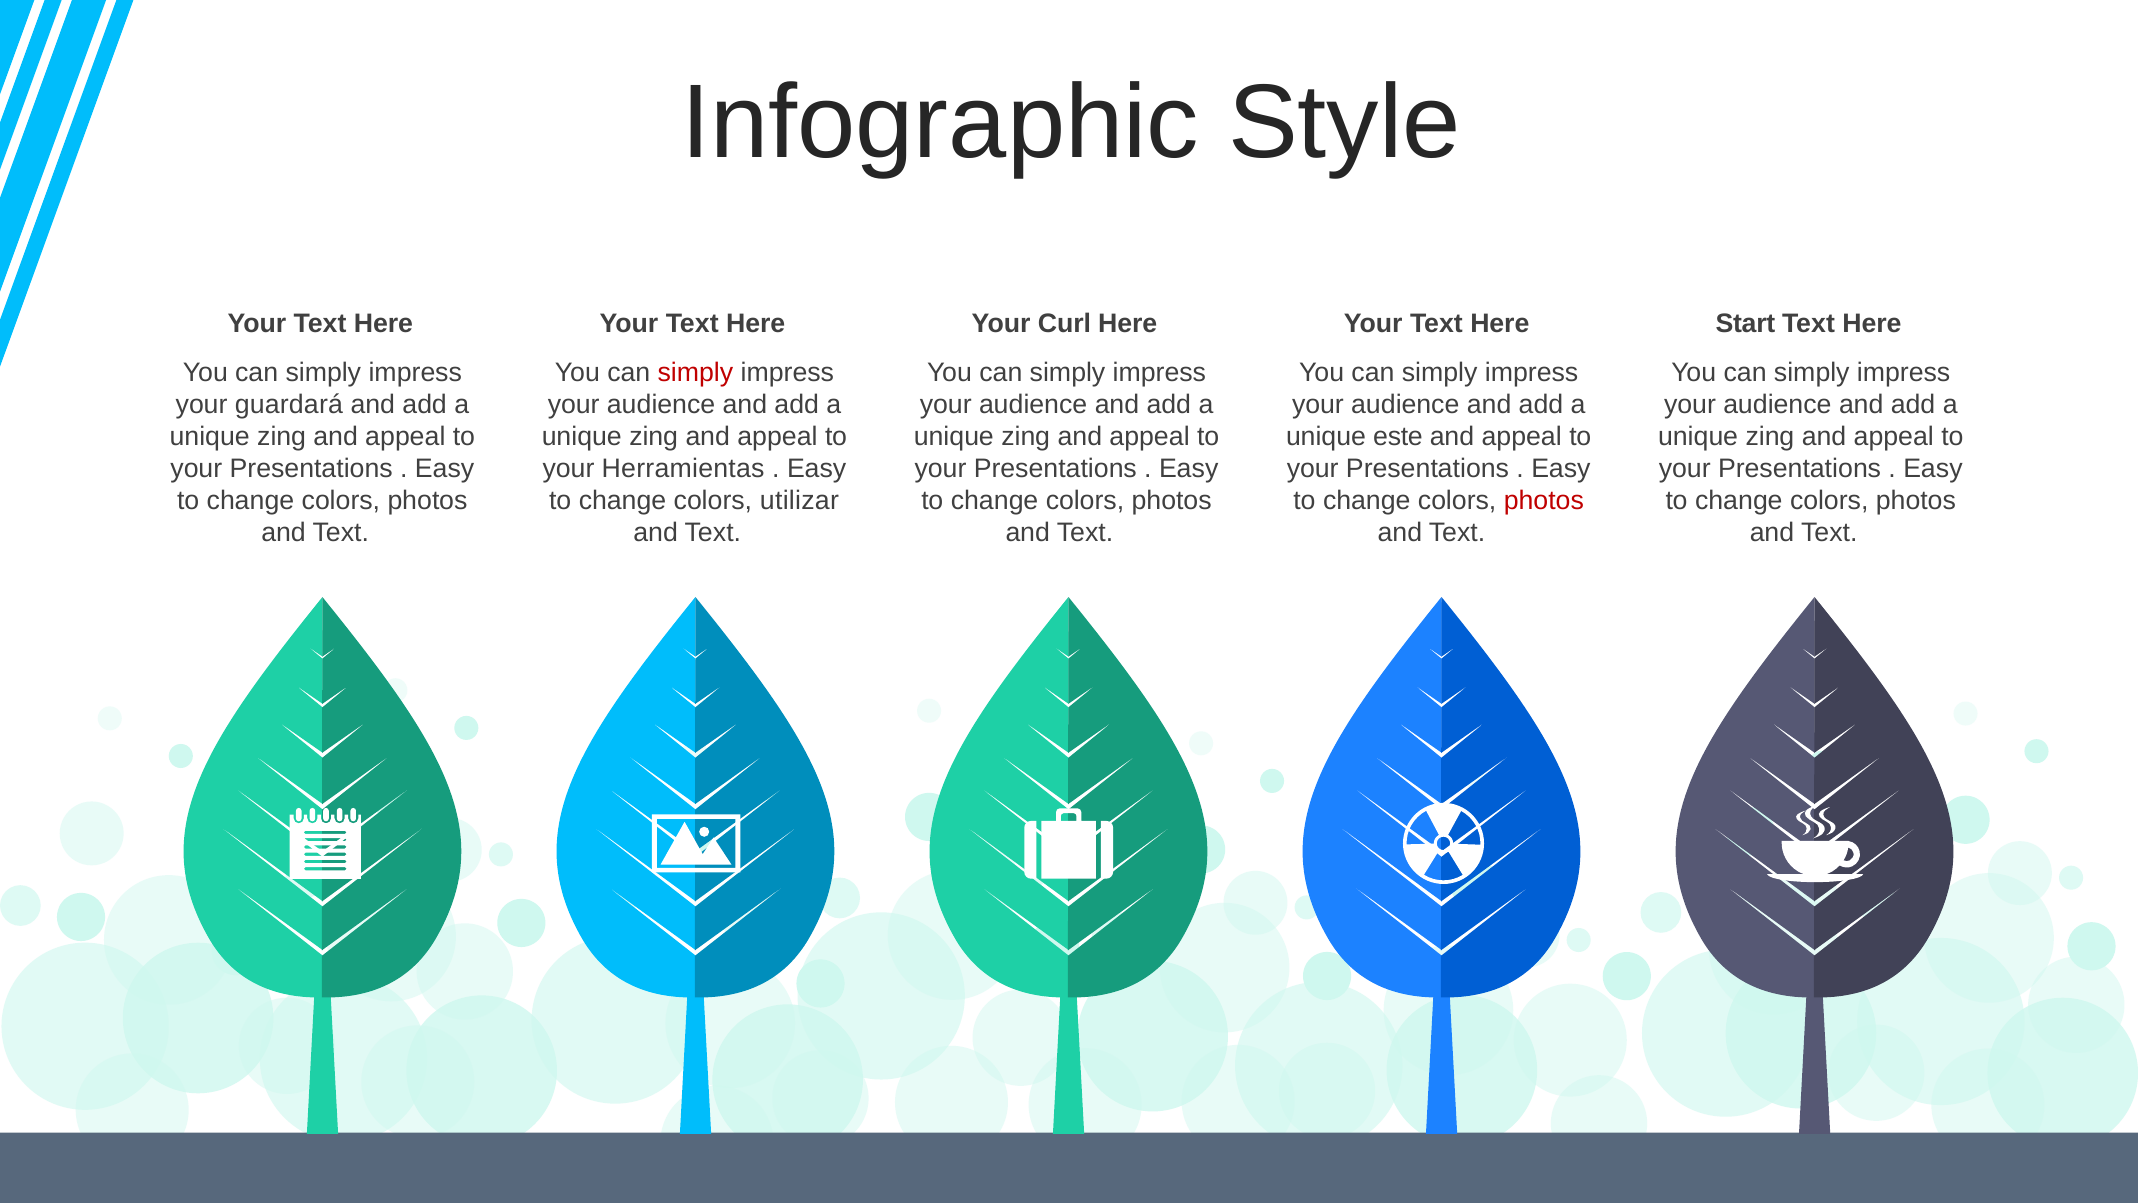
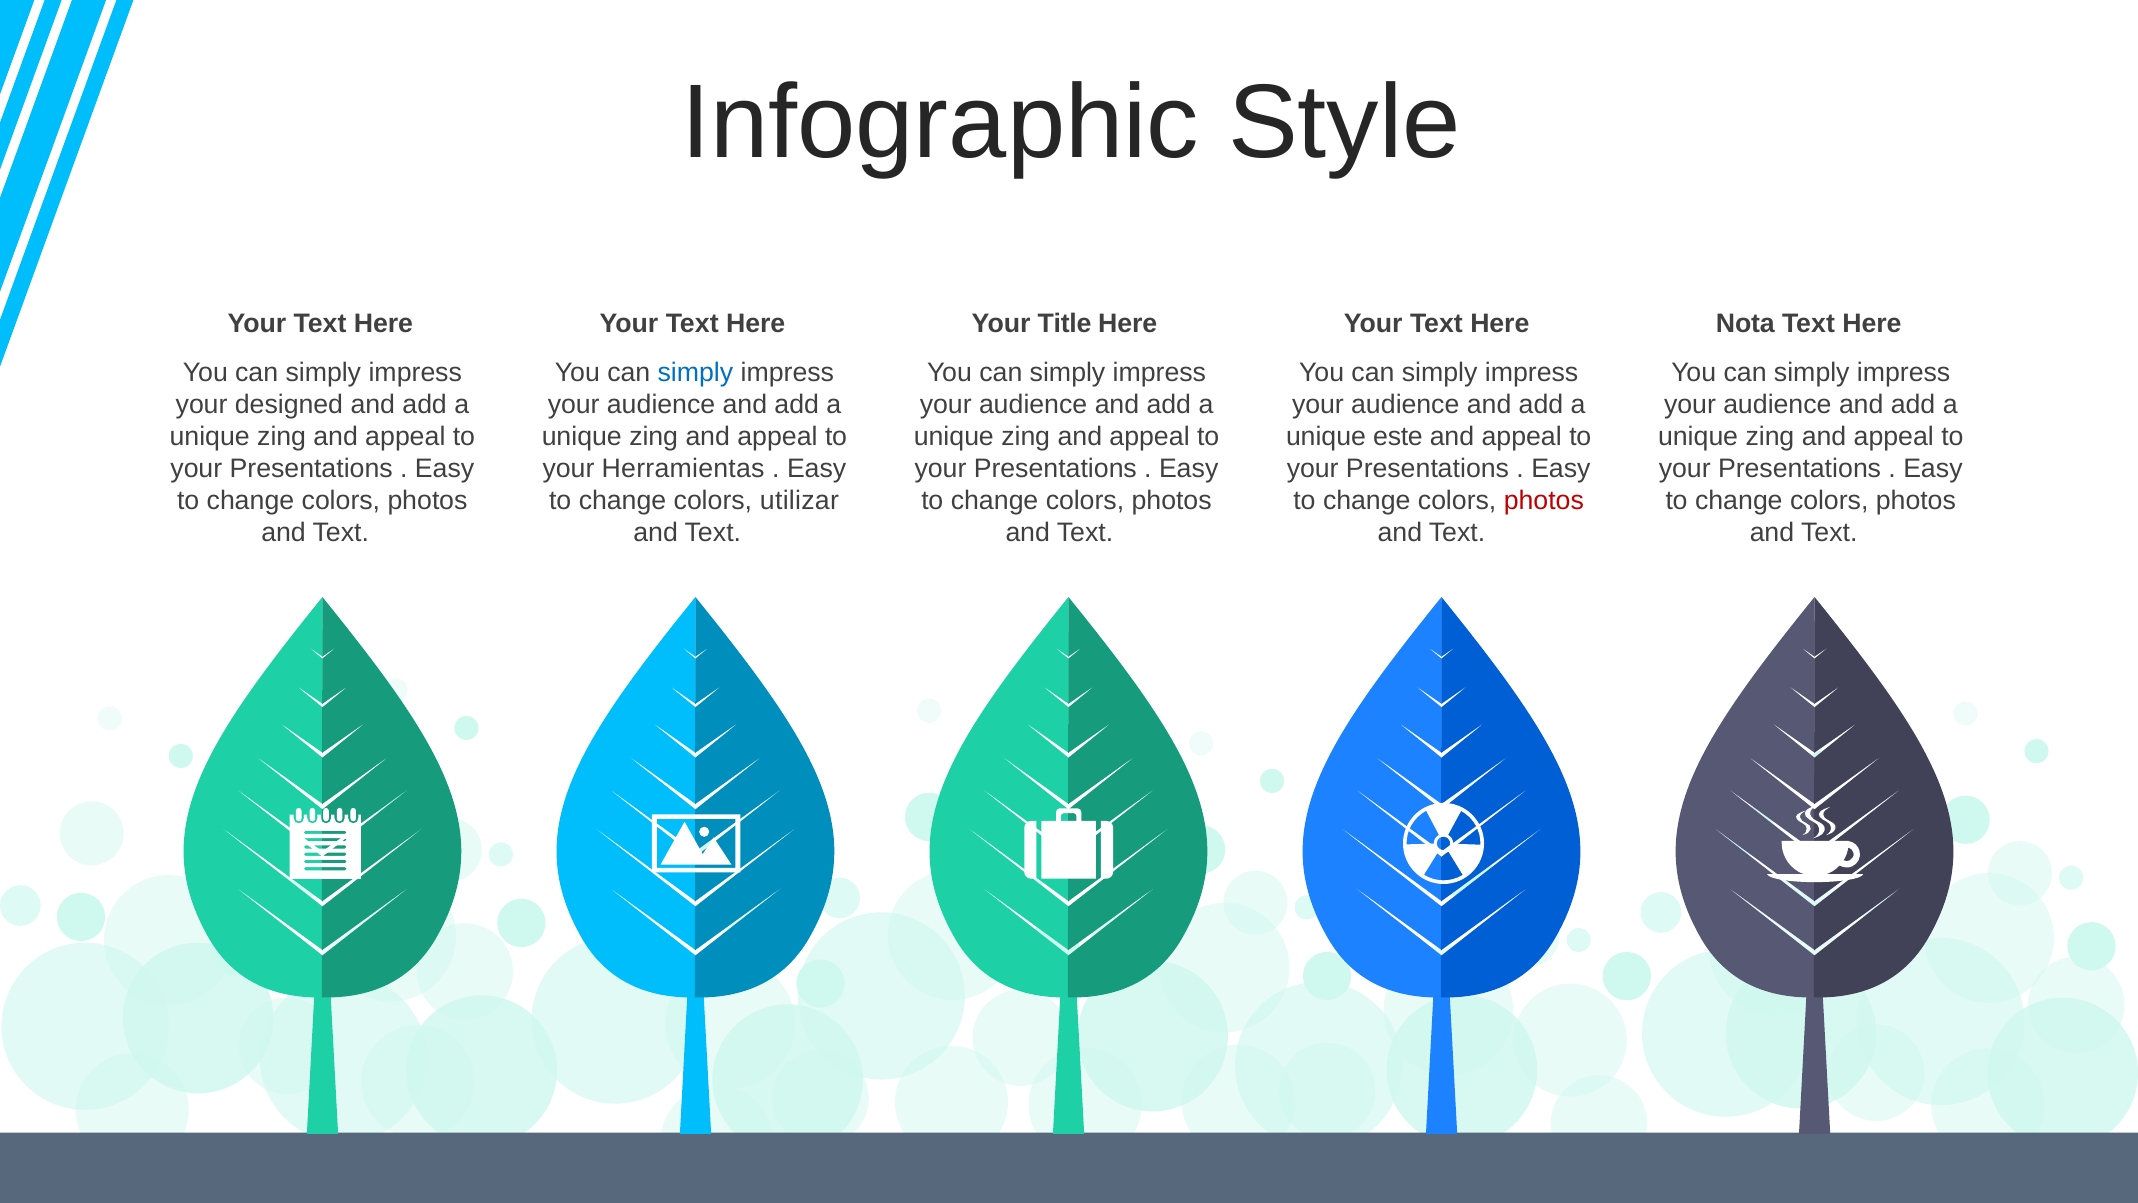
Curl: Curl -> Title
Start: Start -> Nota
simply at (695, 372) colour: red -> blue
guardará: guardará -> designed
